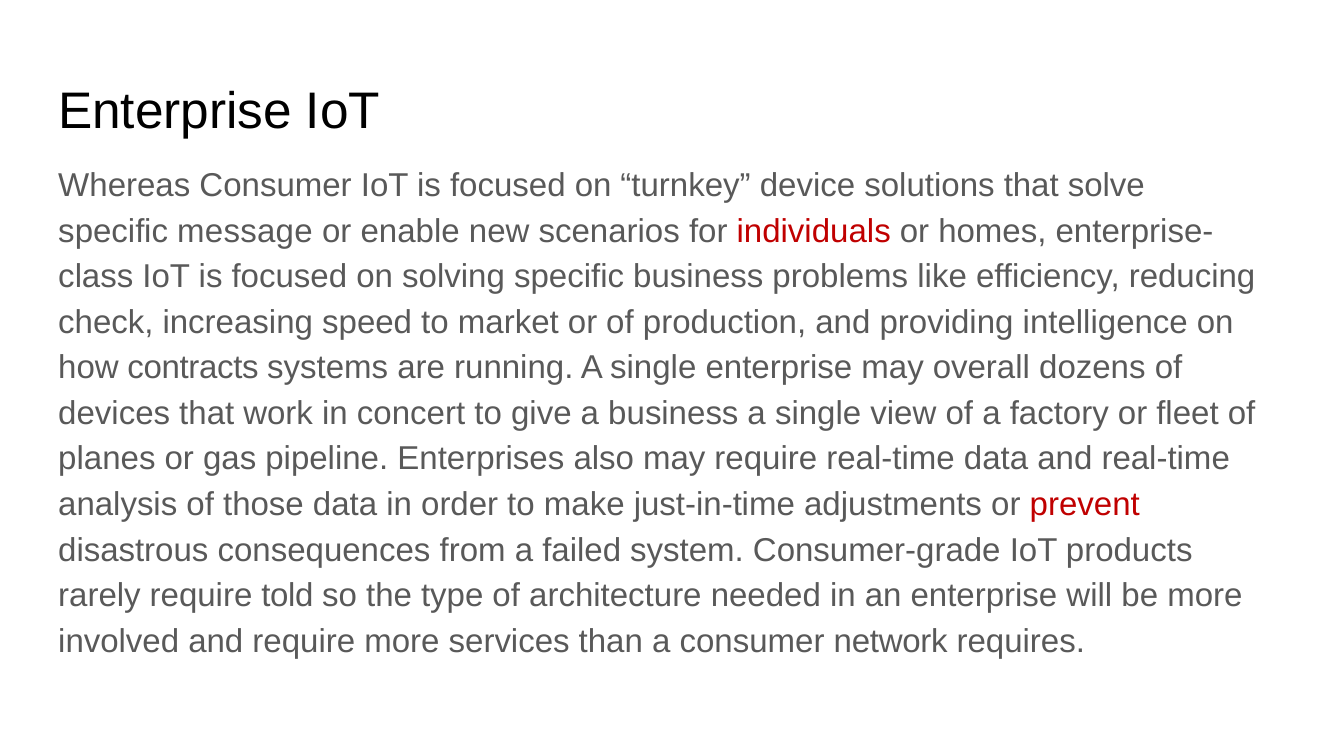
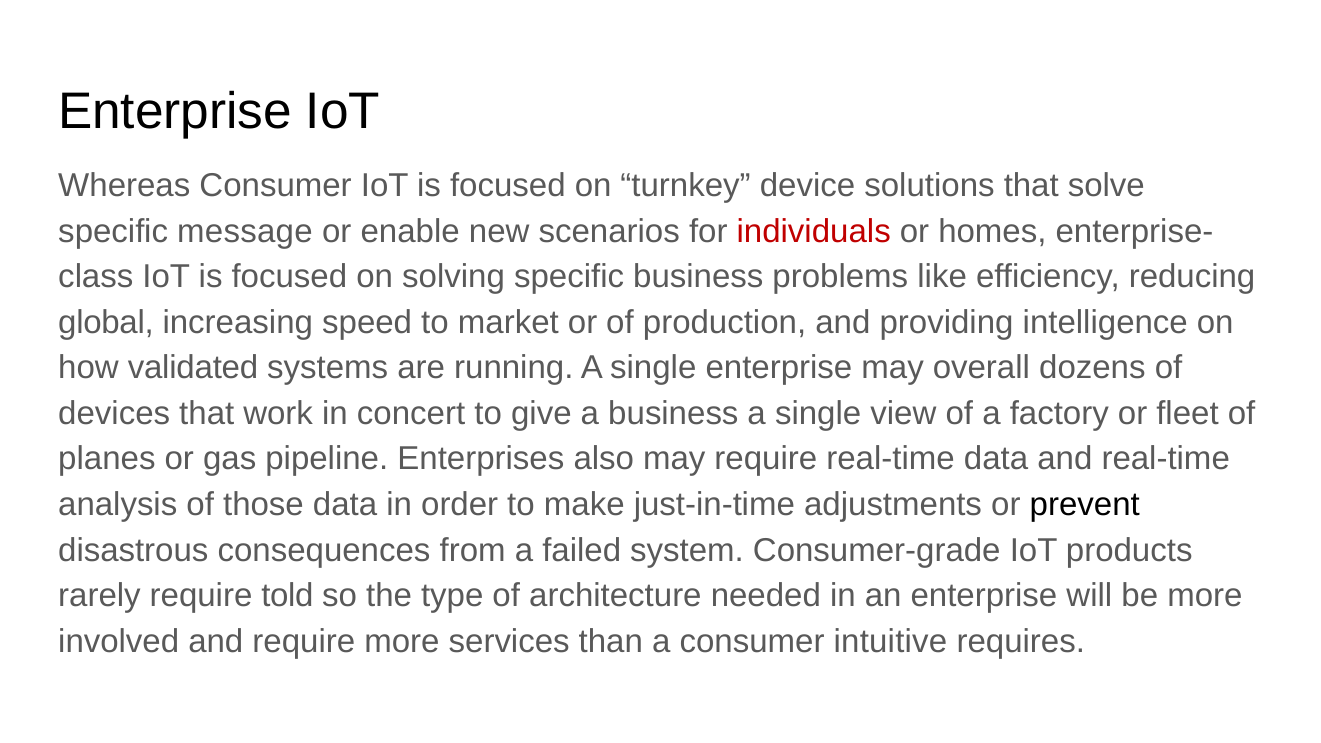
check: check -> global
contracts: contracts -> validated
prevent colour: red -> black
network: network -> intuitive
